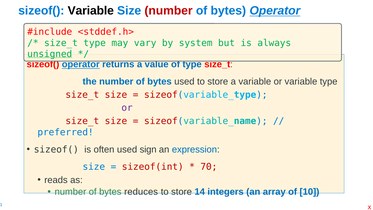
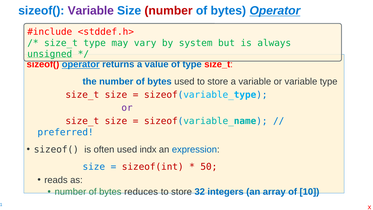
Variable at (91, 11) colour: black -> purple
sign: sign -> indx
70: 70 -> 50
14: 14 -> 32
